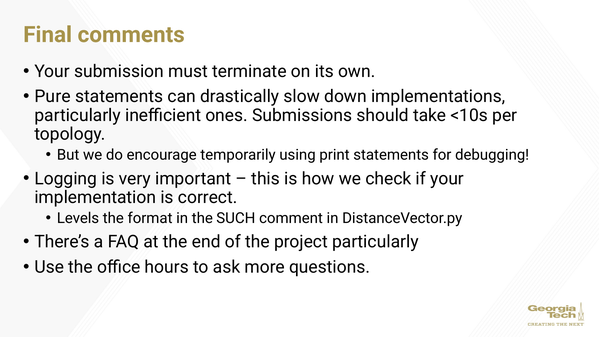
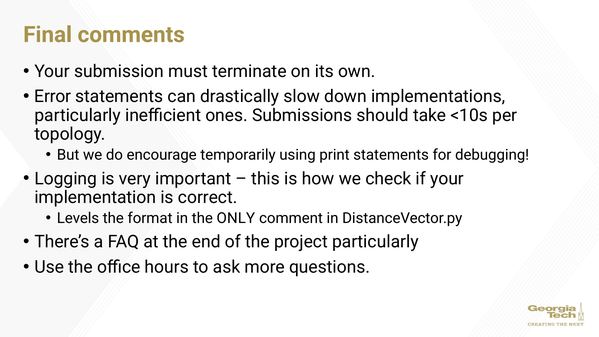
Pure: Pure -> Error
SUCH: SUCH -> ONLY
